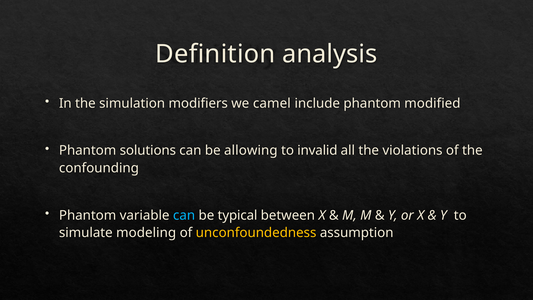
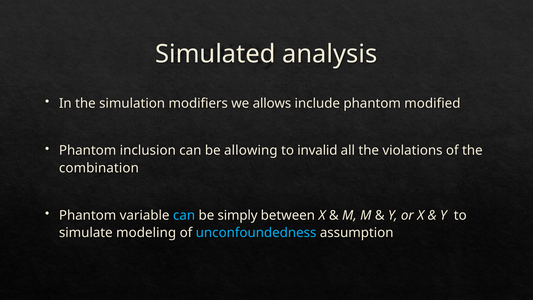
Definition: Definition -> Simulated
camel: camel -> allows
solutions: solutions -> inclusion
confounding: confounding -> combination
typical: typical -> simply
unconfoundedness colour: yellow -> light blue
